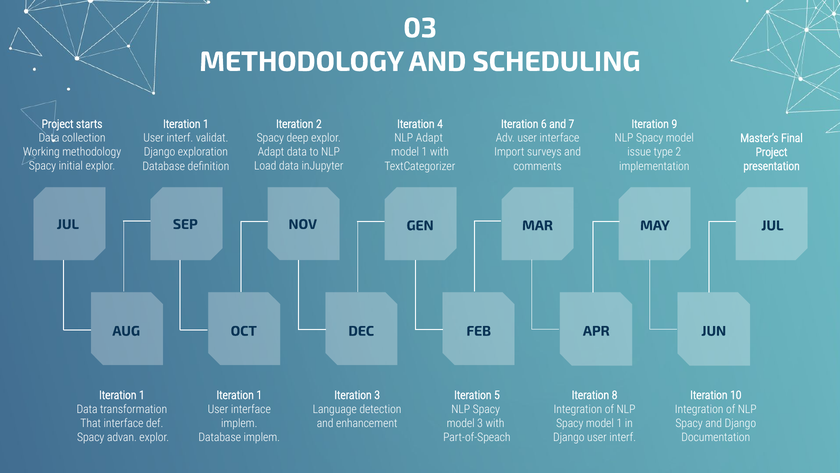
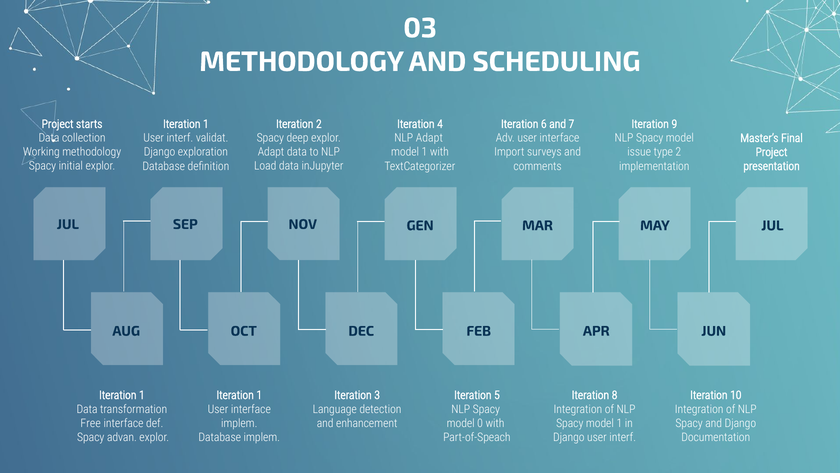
That: That -> Free
model 3: 3 -> 0
